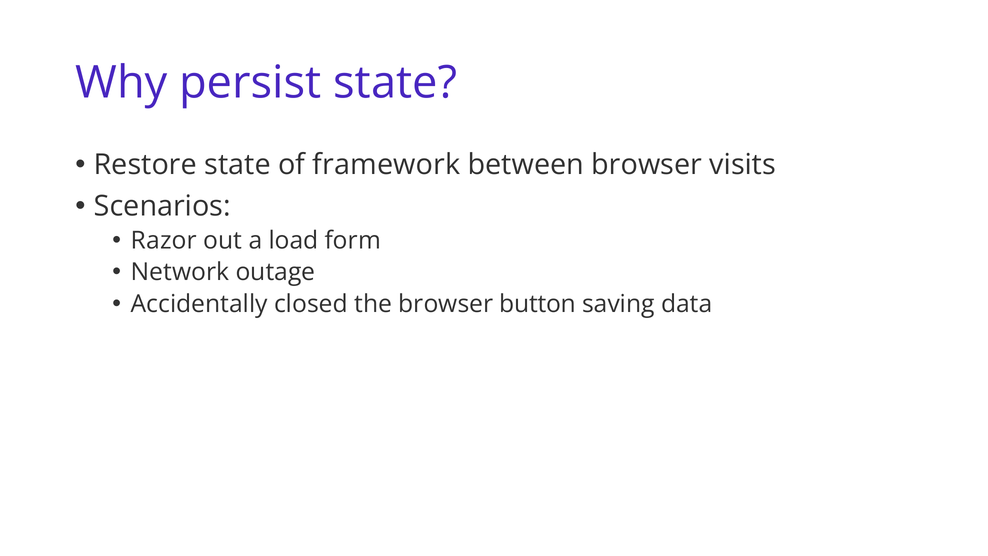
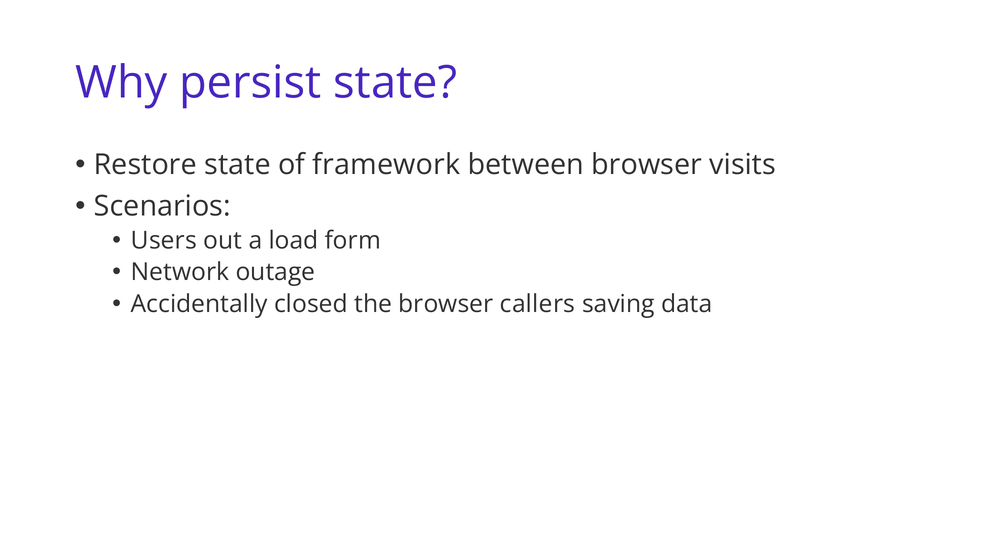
Razor: Razor -> Users
button: button -> callers
